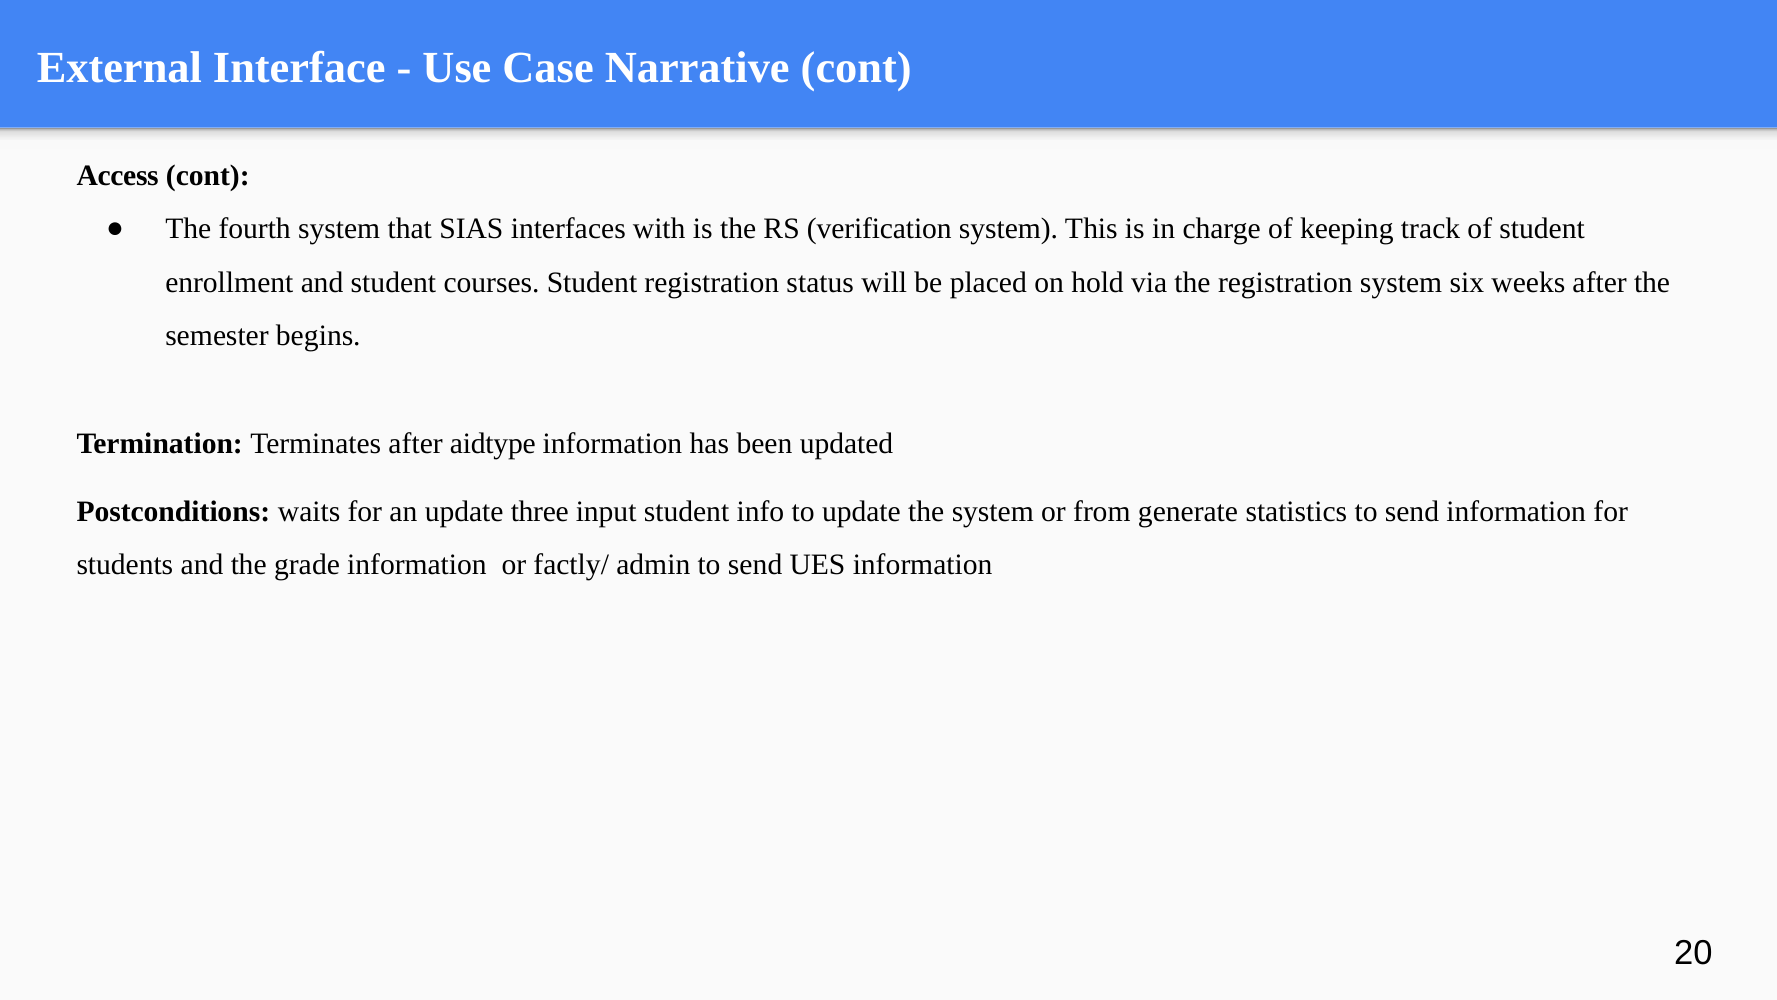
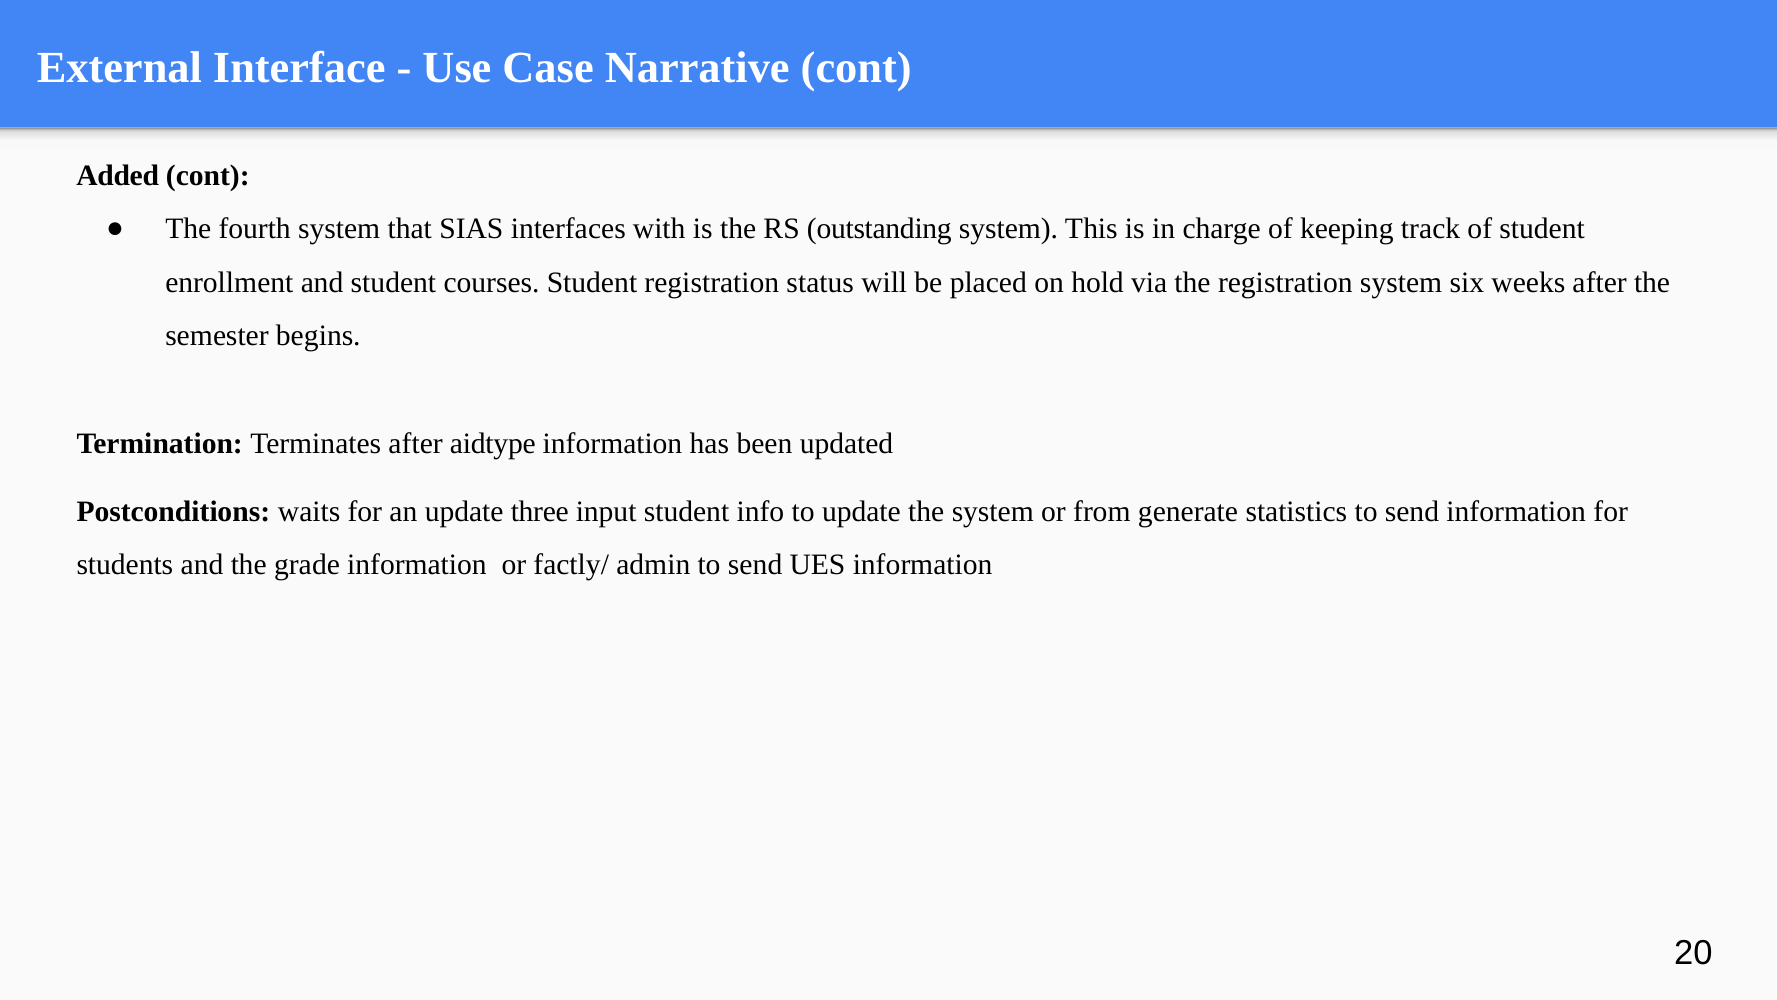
Access: Access -> Added
verification: verification -> outstanding
